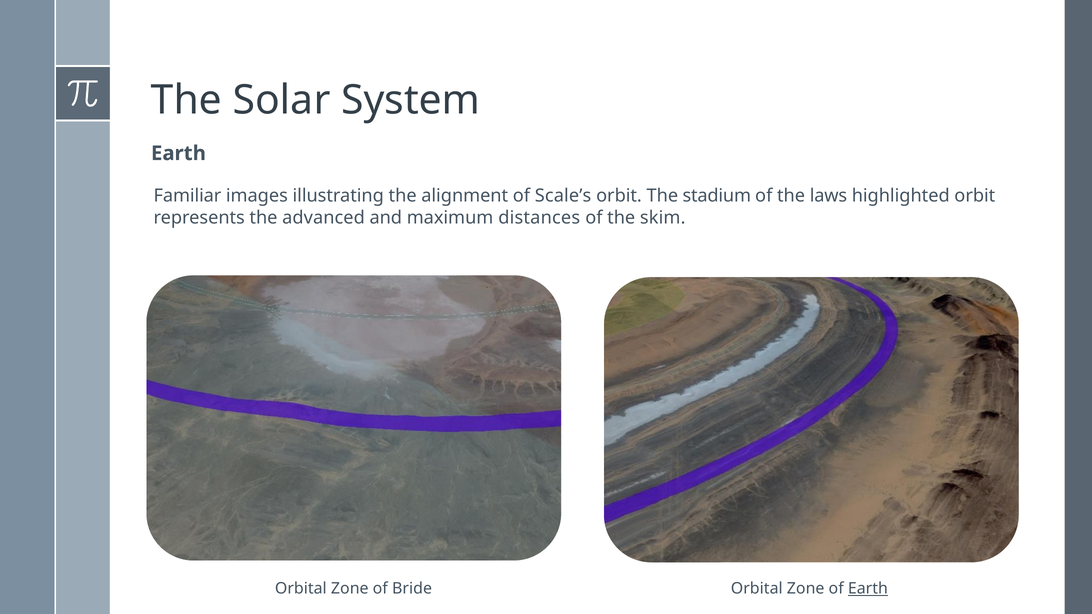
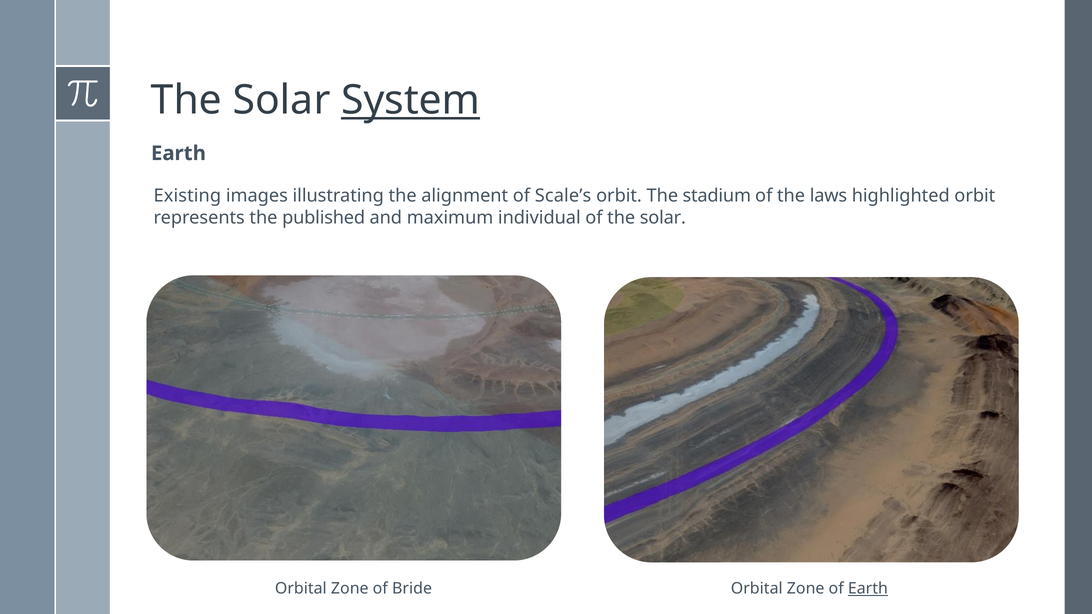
System underline: none -> present
Familiar: Familiar -> Existing
advanced: advanced -> published
distances: distances -> individual
of the skim: skim -> solar
